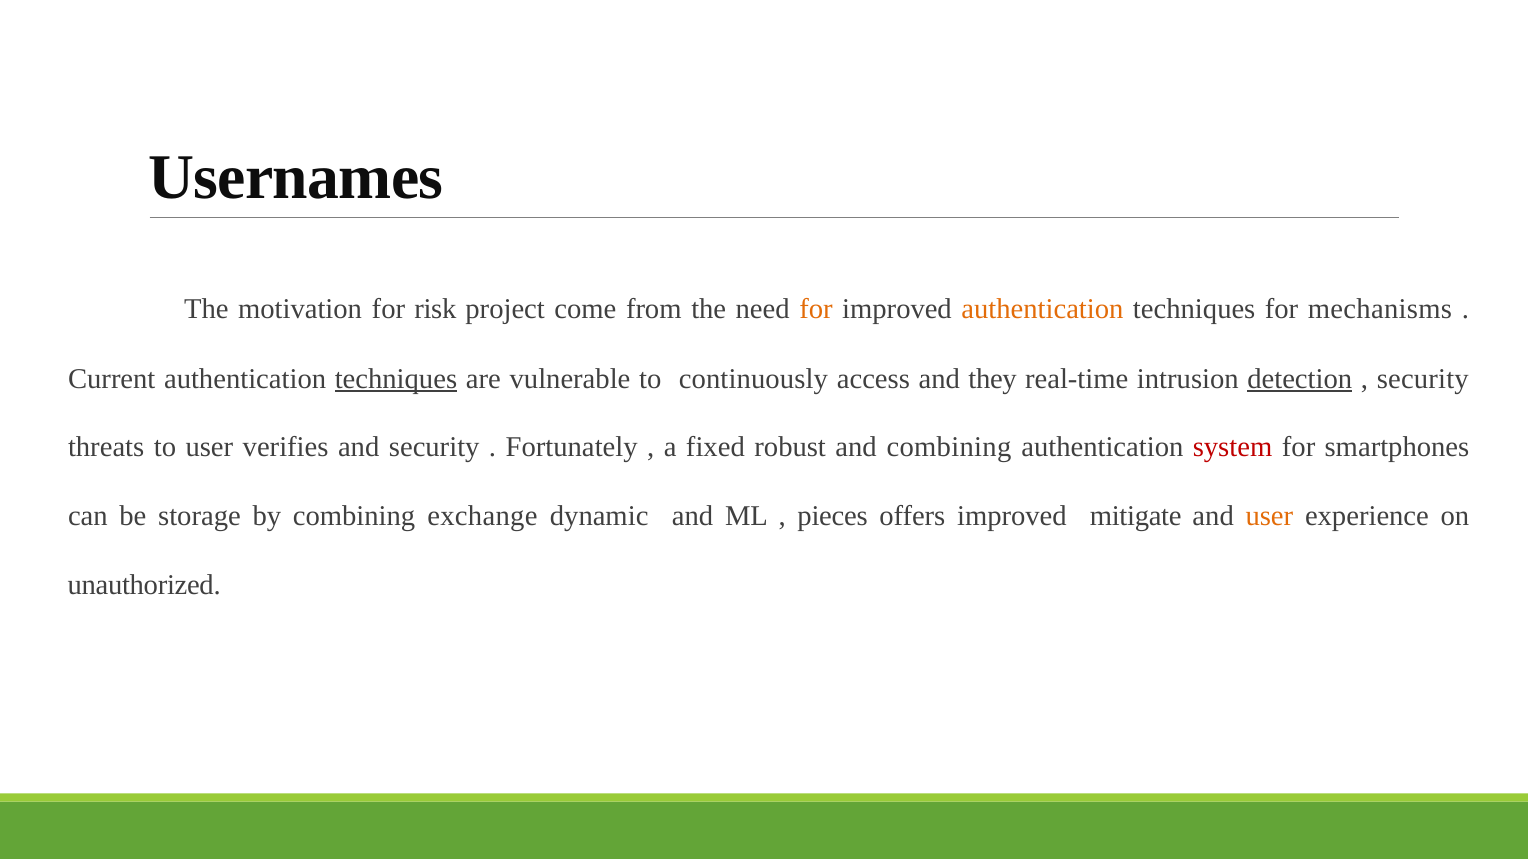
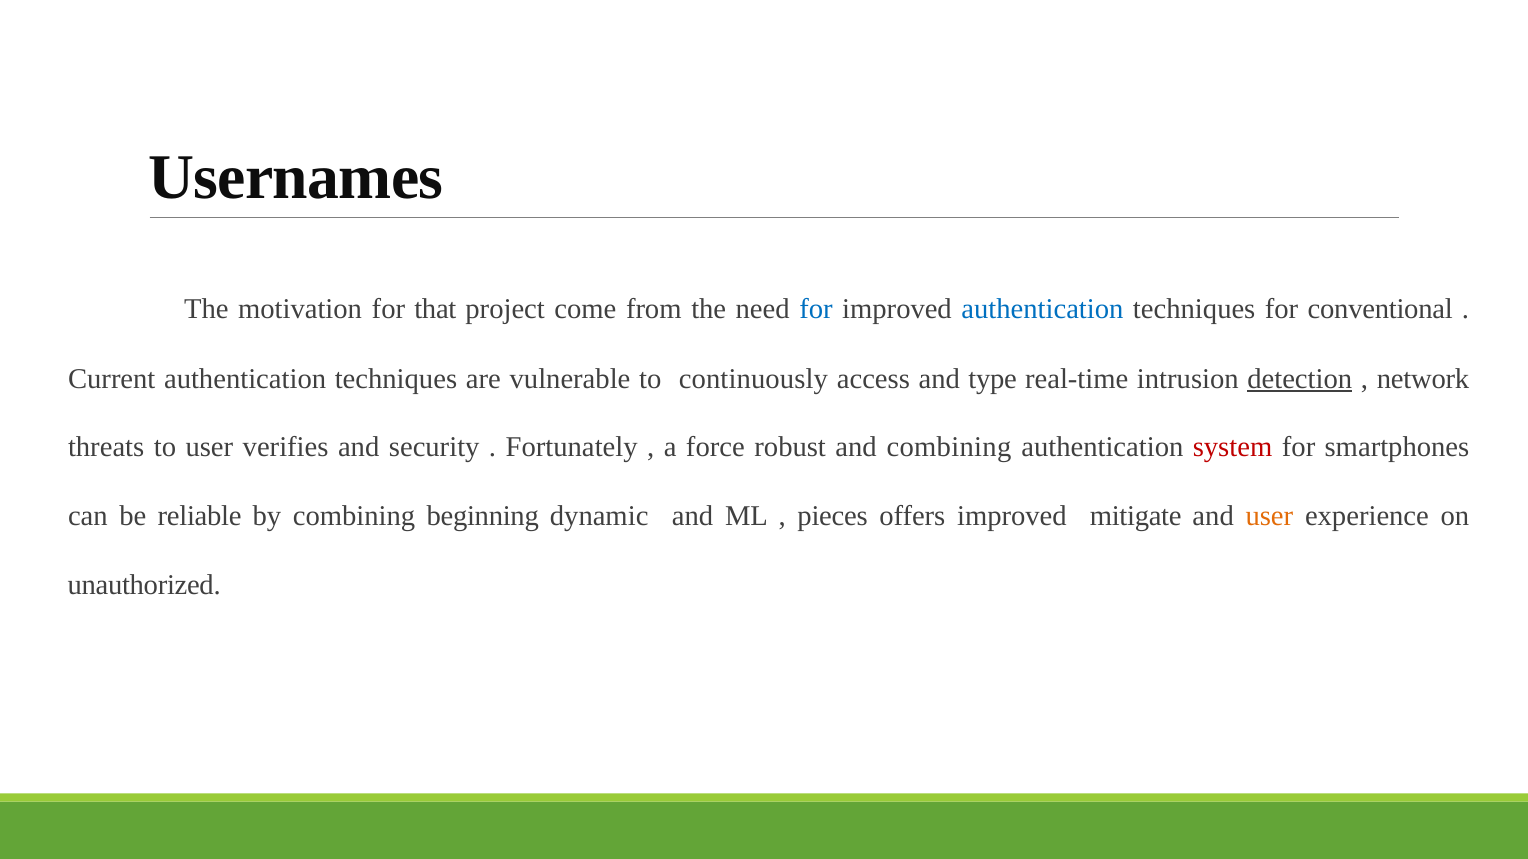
risk: risk -> that
for at (816, 310) colour: orange -> blue
authentication at (1042, 310) colour: orange -> blue
mechanisms: mechanisms -> conventional
techniques at (396, 379) underline: present -> none
they: they -> type
security at (1423, 379): security -> network
fixed: fixed -> force
storage: storage -> reliable
exchange: exchange -> beginning
